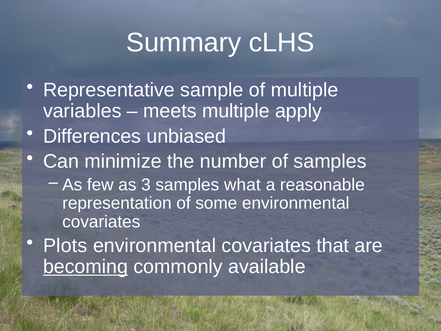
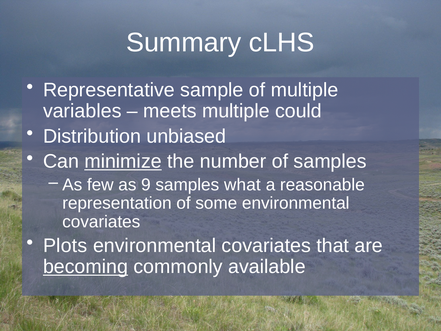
apply: apply -> could
Differences: Differences -> Distribution
minimize underline: none -> present
3: 3 -> 9
